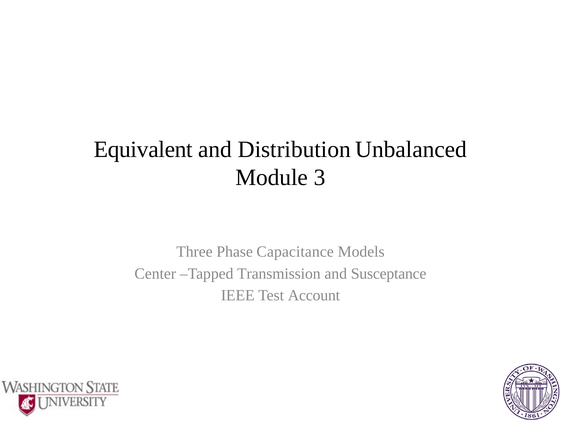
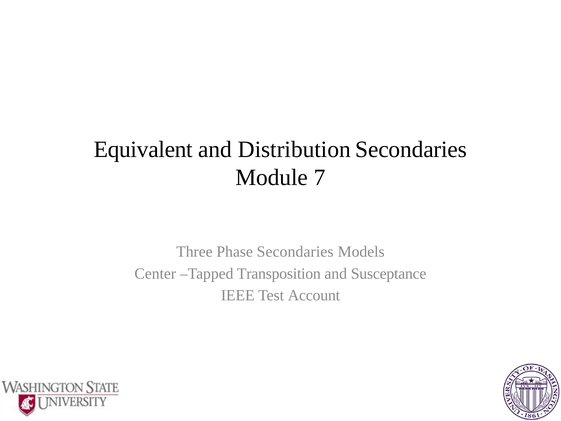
Distribution Unbalanced: Unbalanced -> Secondaries
3: 3 -> 7
Phase Capacitance: Capacitance -> Secondaries
Transmission: Transmission -> Transposition
